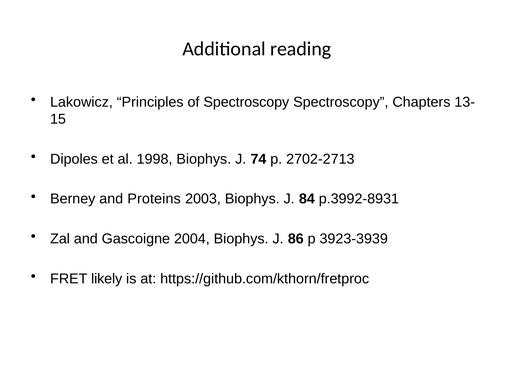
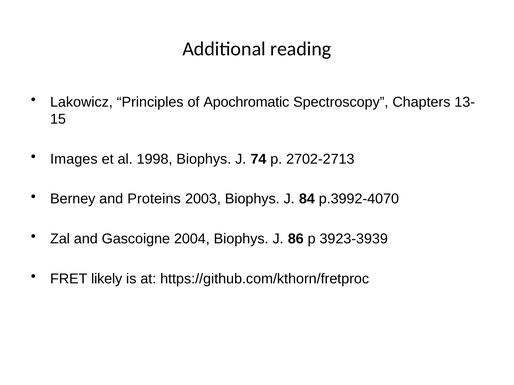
of Spectroscopy: Spectroscopy -> Apochromatic
Dipoles: Dipoles -> Images
p.3992-8931: p.3992-8931 -> p.3992-4070
